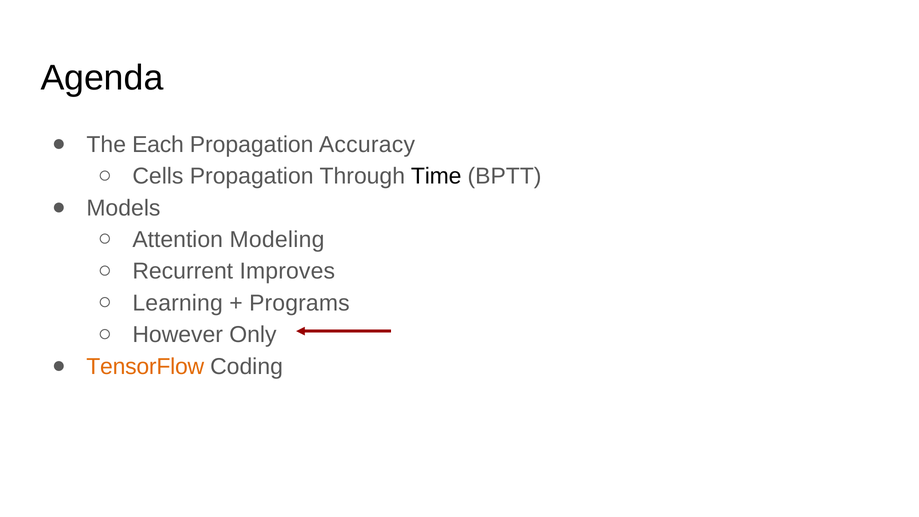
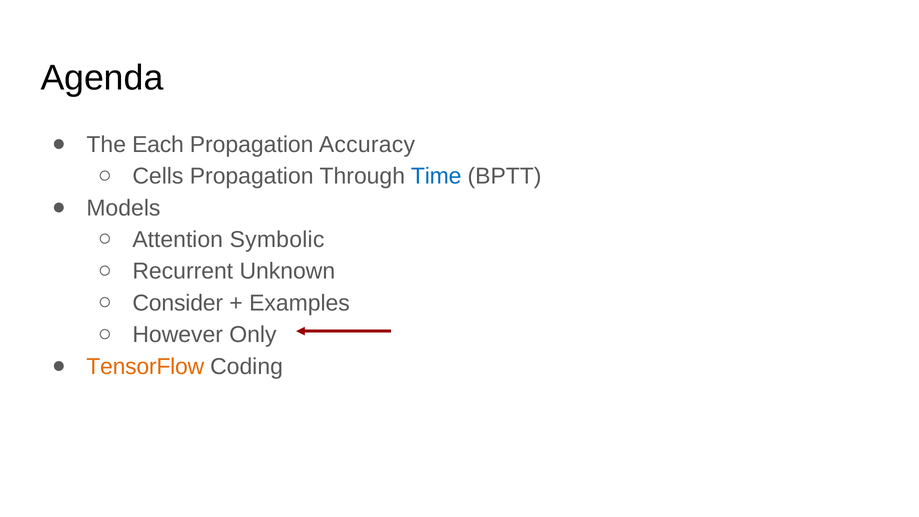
Time colour: black -> blue
Modeling: Modeling -> Symbolic
Improves: Improves -> Unknown
Learning: Learning -> Consider
Programs: Programs -> Examples
